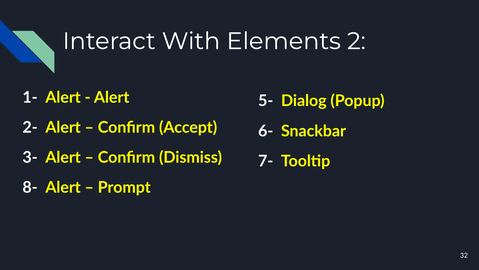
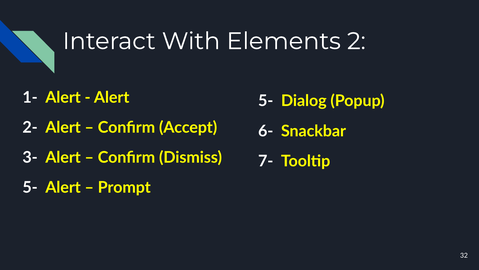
8- at (30, 187): 8- -> 5-
